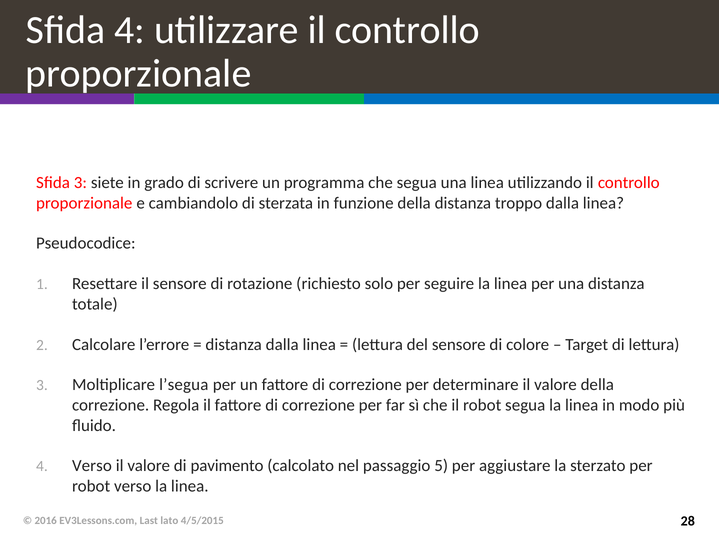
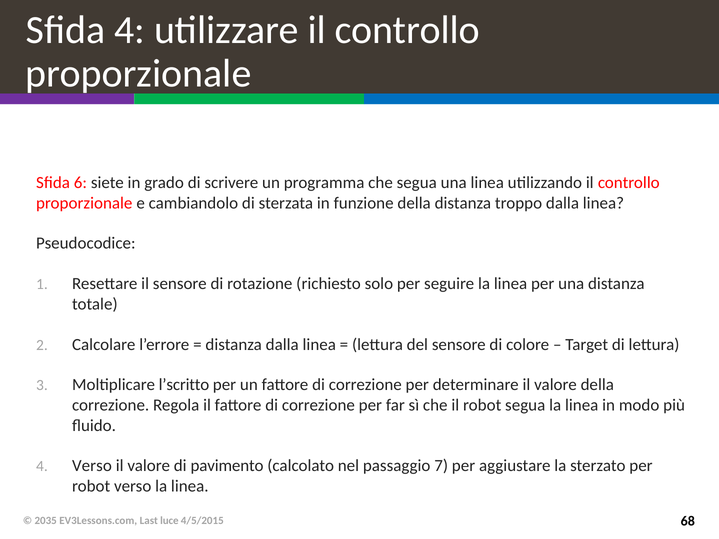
Sfida 3: 3 -> 6
l’segua: l’segua -> l’scritto
5: 5 -> 7
2016: 2016 -> 2035
lato: lato -> luce
28: 28 -> 68
